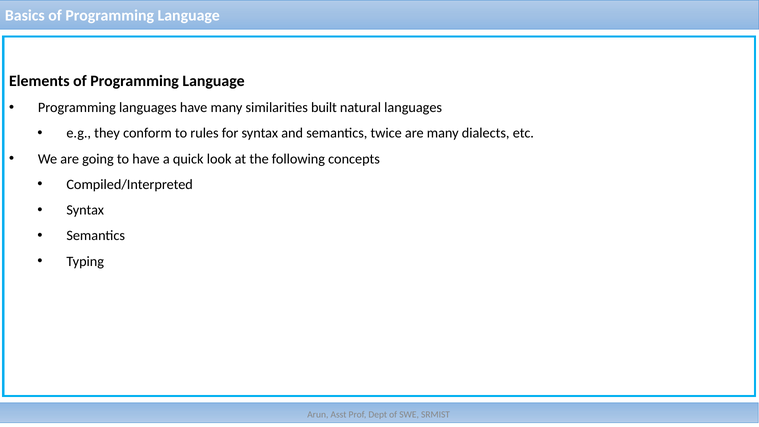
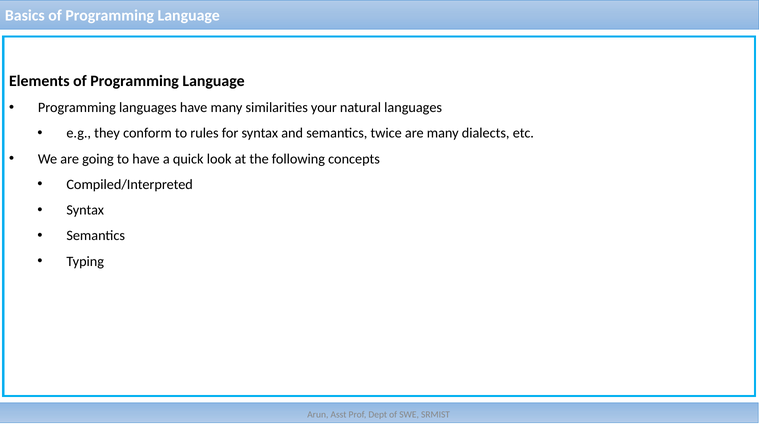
built: built -> your
